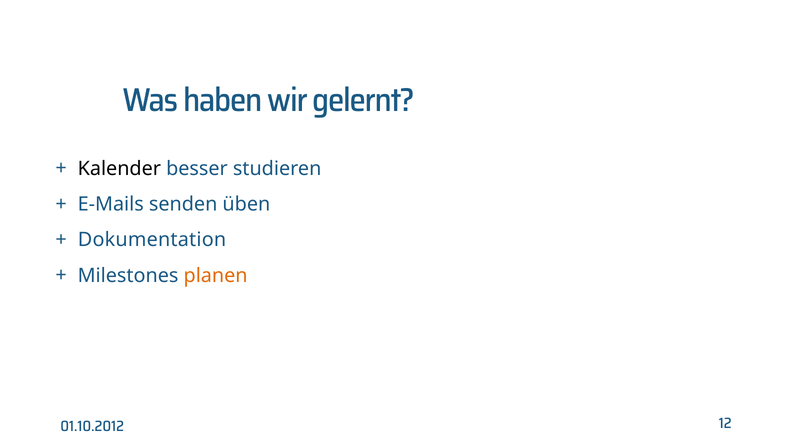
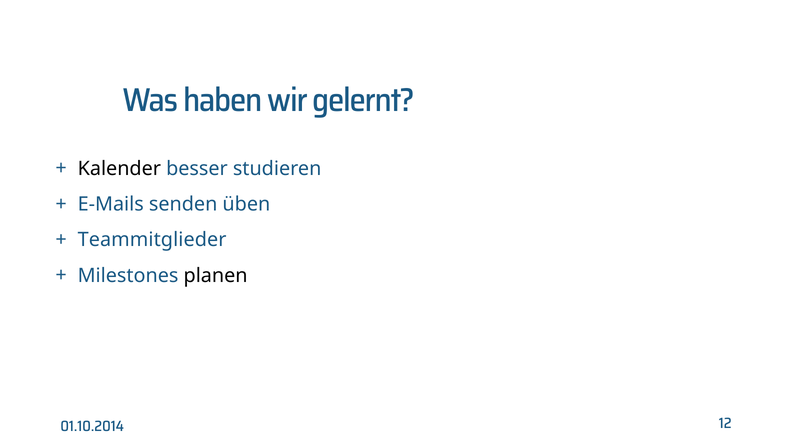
Dokumentation: Dokumentation -> Teammitglieder
planen colour: orange -> black
01.10.2012: 01.10.2012 -> 01.10.2014
